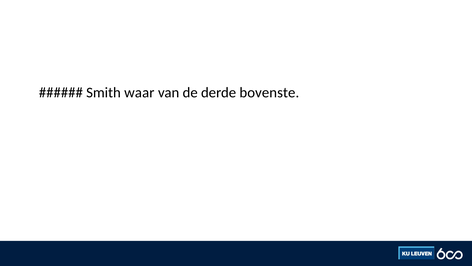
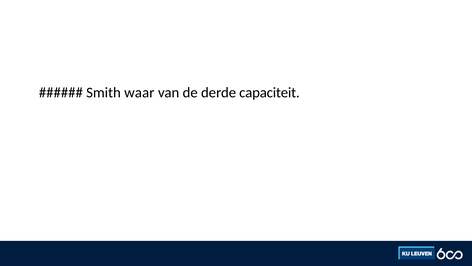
bovenste: bovenste -> capaciteit
